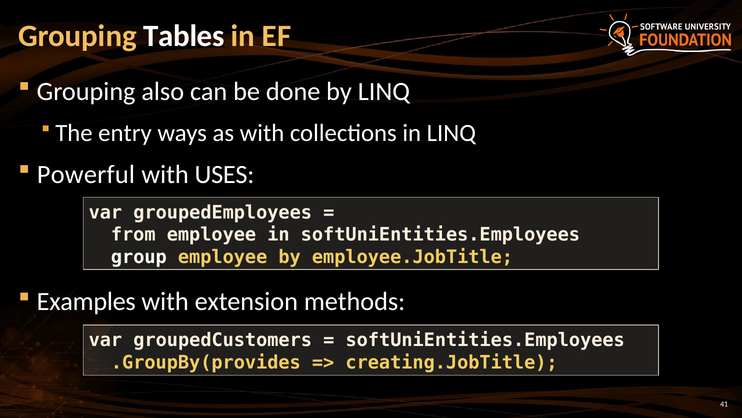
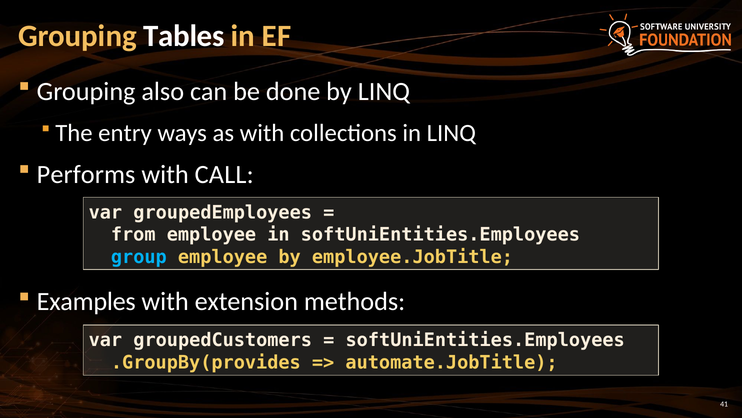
Powerful: Powerful -> Performs
USES: USES -> CALL
group colour: white -> light blue
creating.JobTitle: creating.JobTitle -> automate.JobTitle
